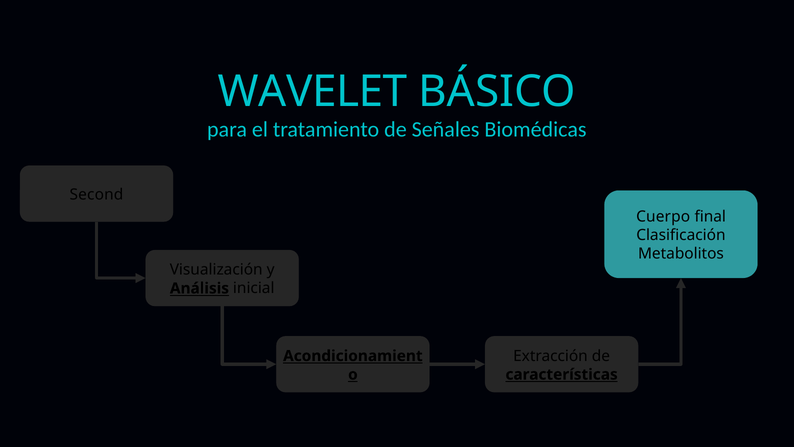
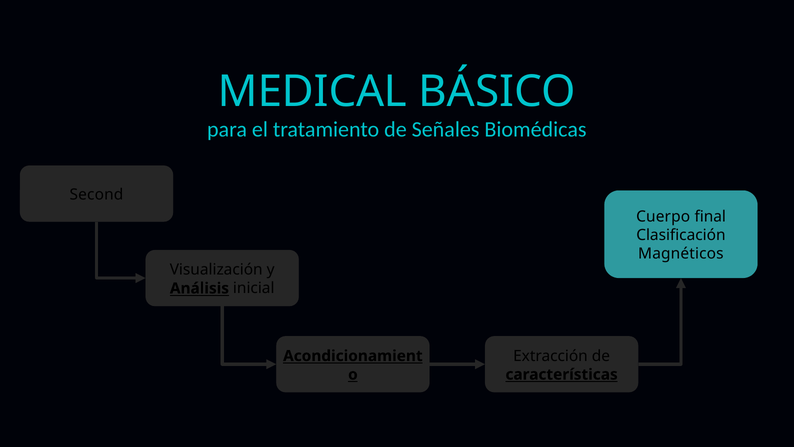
WAVELET: WAVELET -> MEDICAL
Metabolitos: Metabolitos -> Magnéticos
